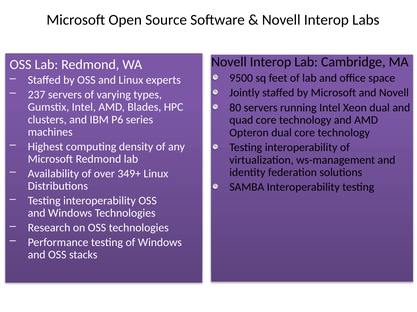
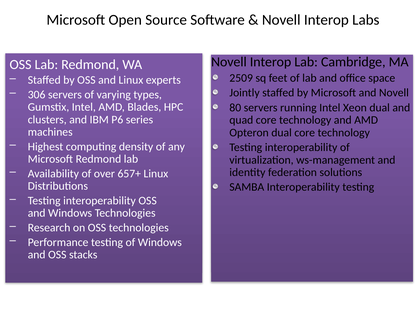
9500: 9500 -> 2509
237: 237 -> 306
349+: 349+ -> 657+
